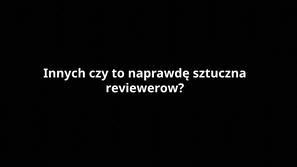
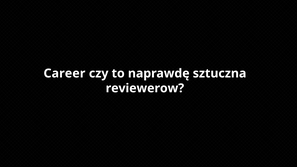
Innych: Innych -> Career
